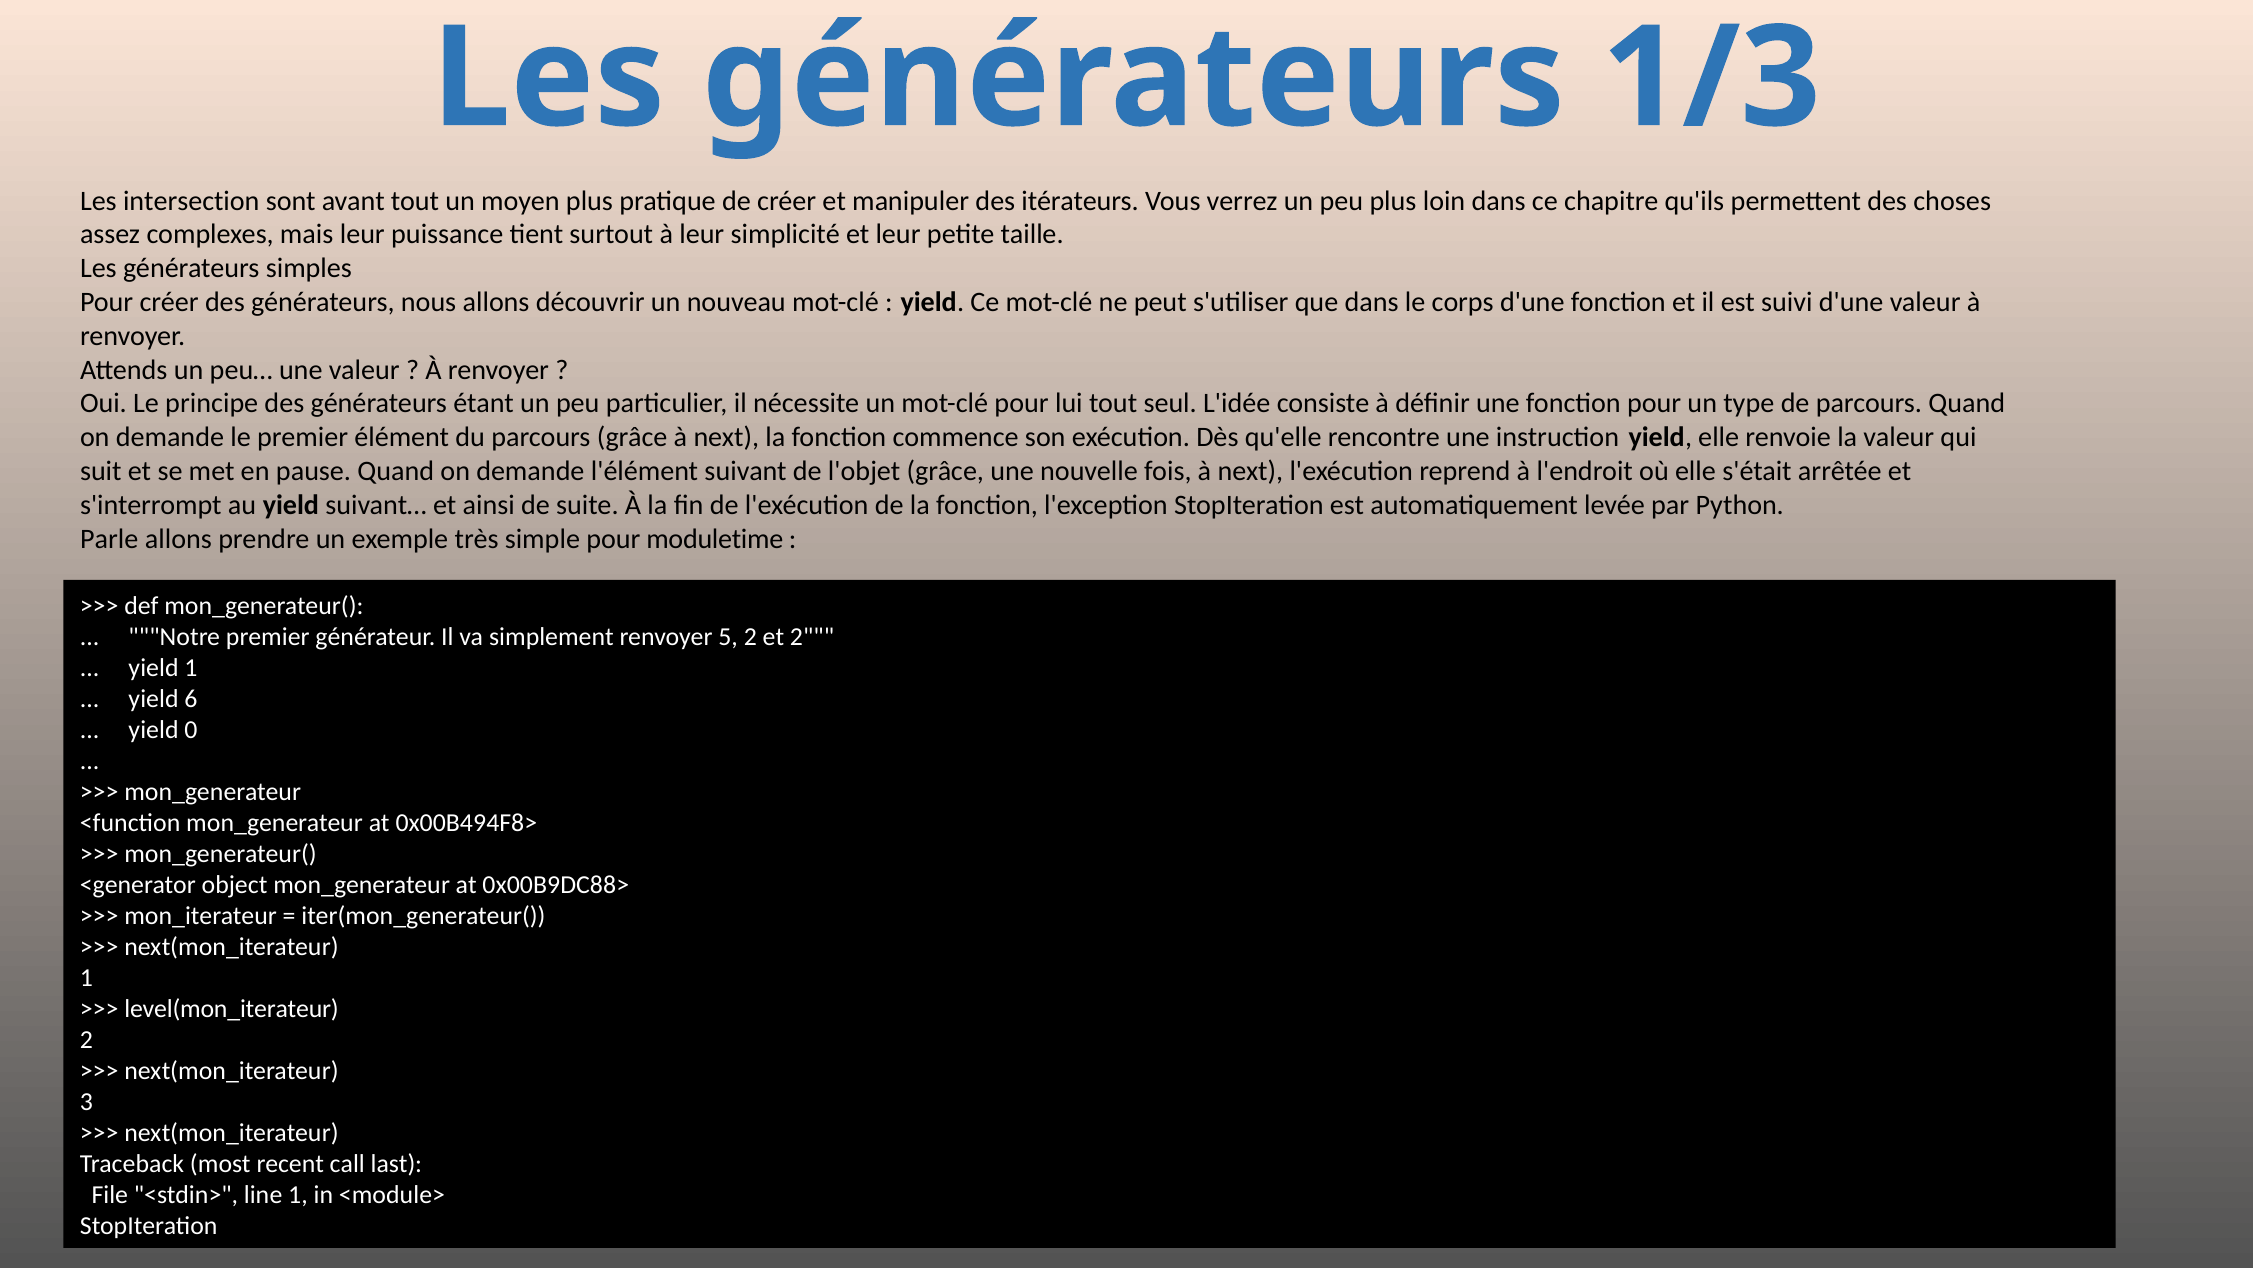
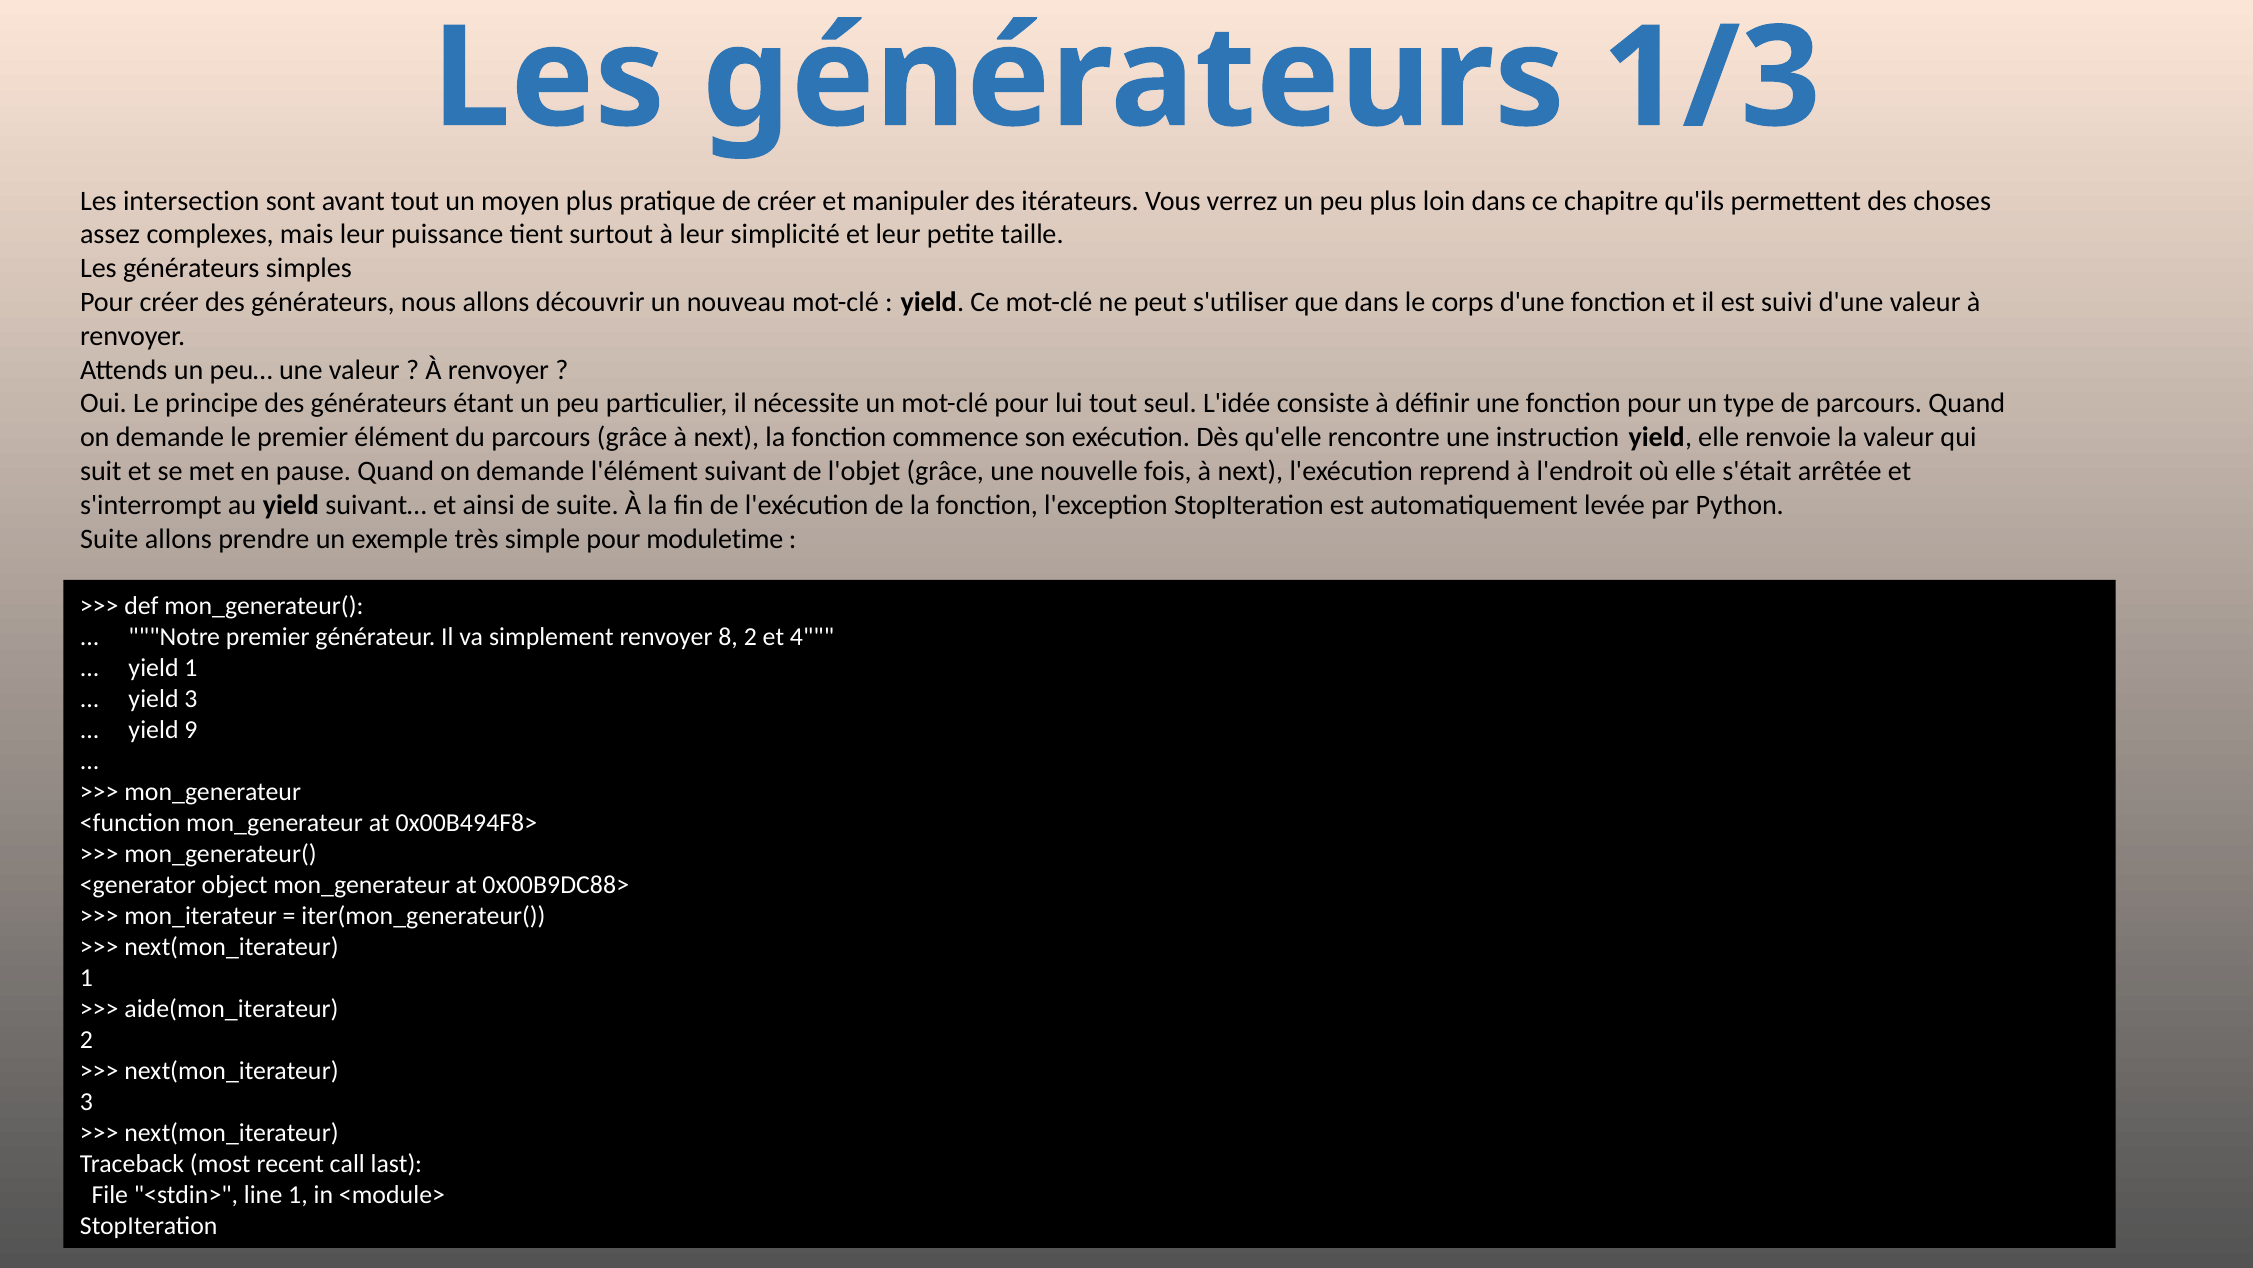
Parle at (109, 539): Parle -> Suite
5: 5 -> 8
et 2: 2 -> 4
yield 6: 6 -> 3
0: 0 -> 9
level(mon_iterateur: level(mon_iterateur -> aide(mon_iterateur
